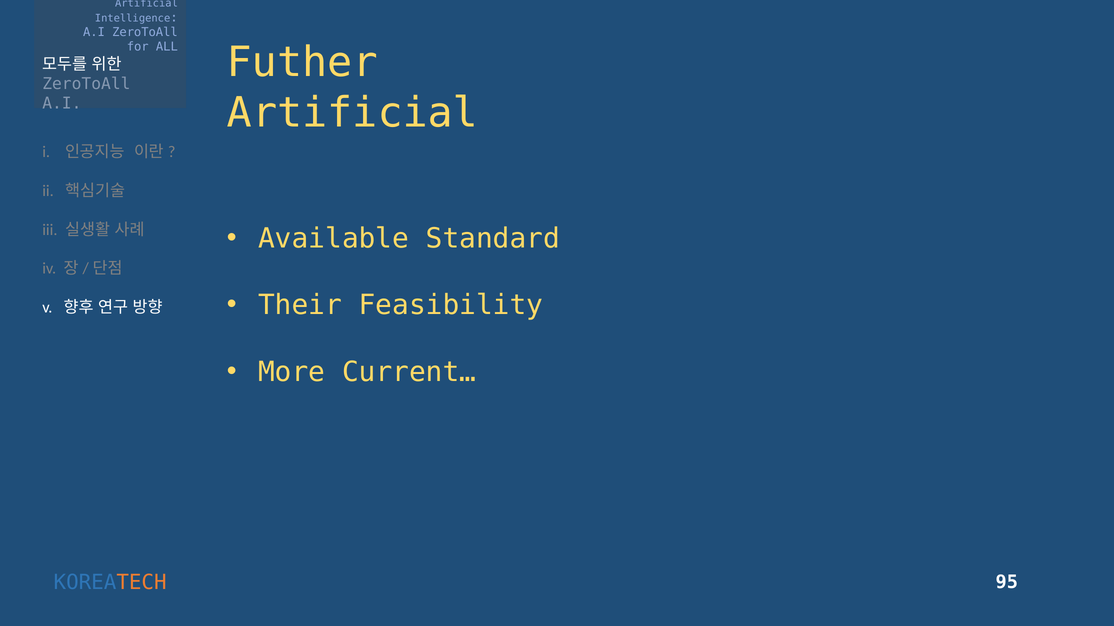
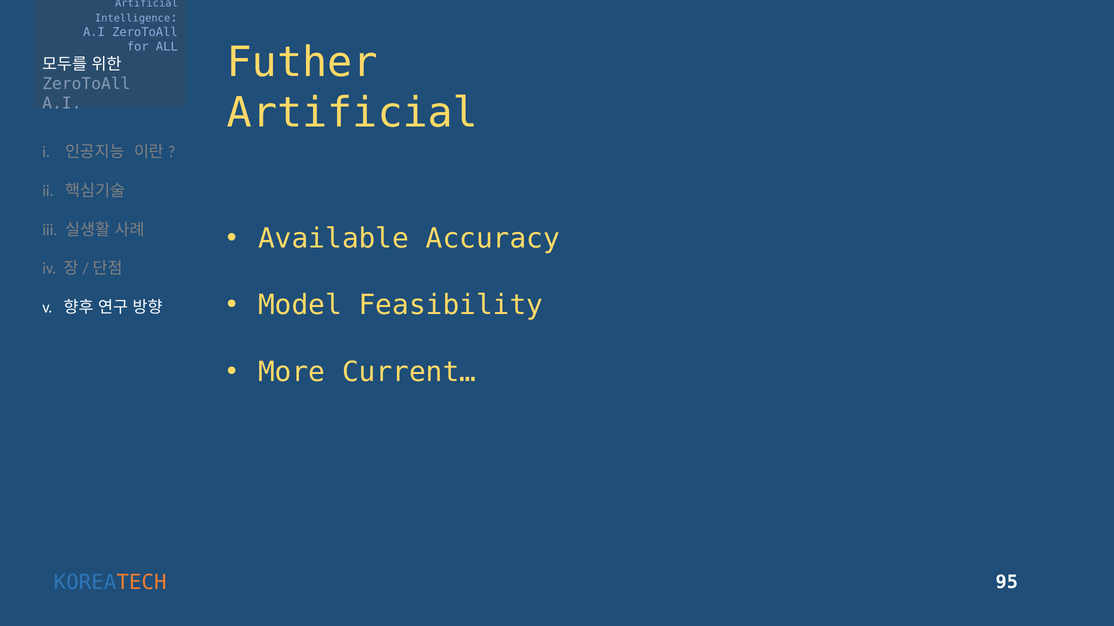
Standard: Standard -> Accuracy
Their: Their -> Model
